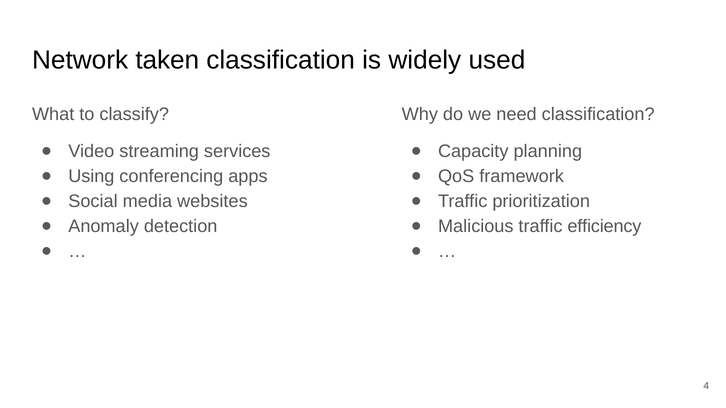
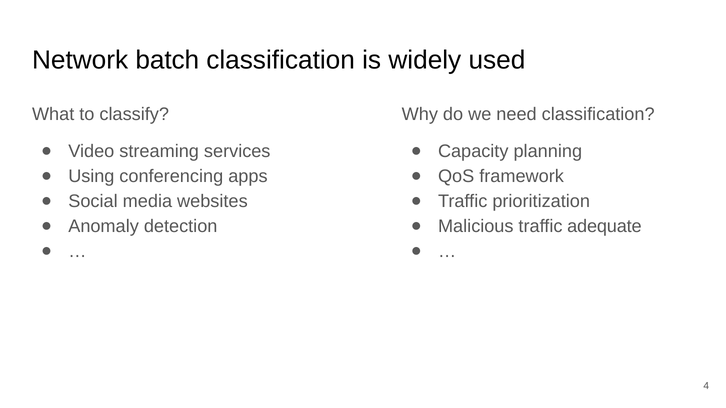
taken: taken -> batch
efficiency: efficiency -> adequate
